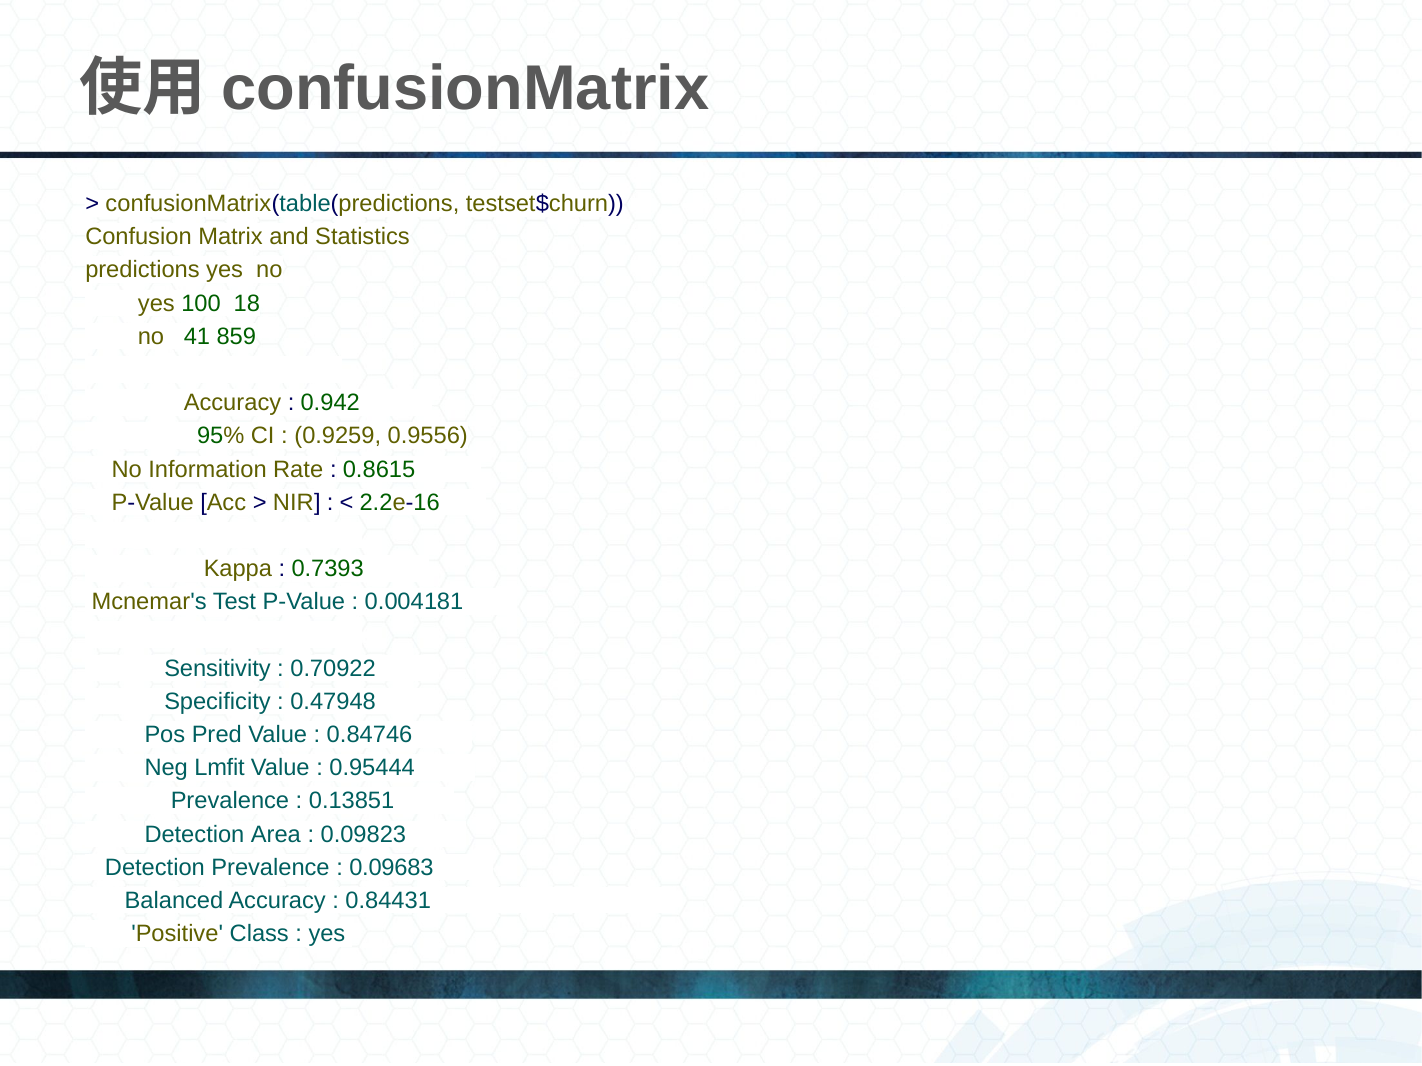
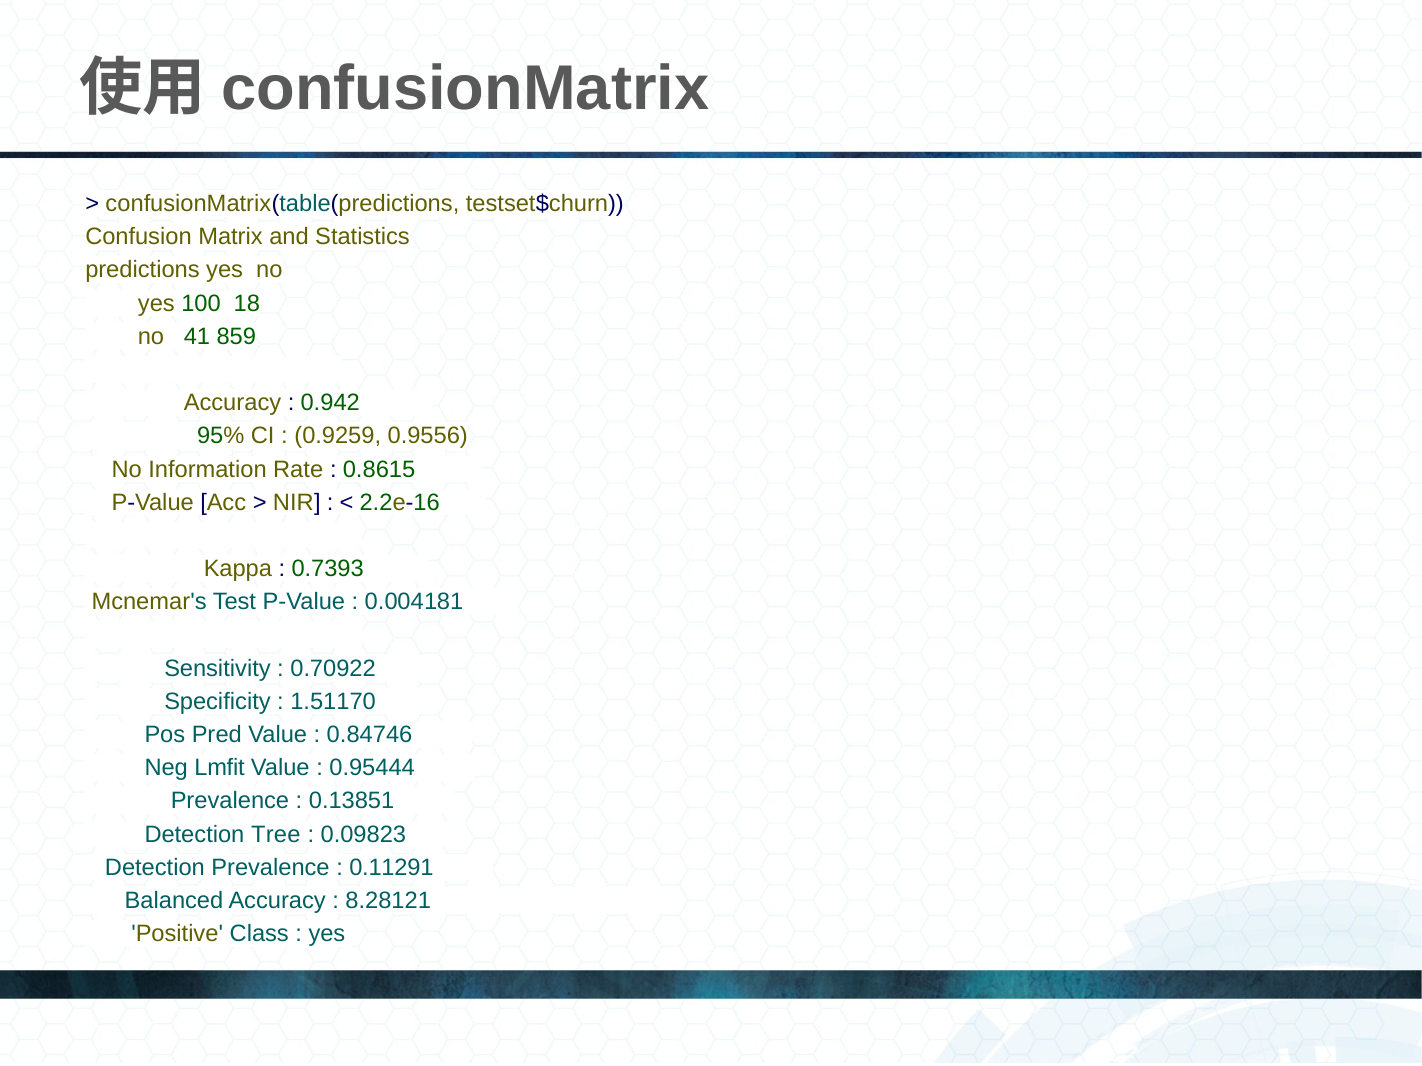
0.47948: 0.47948 -> 1.51170
Area: Area -> Tree
0.09683: 0.09683 -> 0.11291
0.84431: 0.84431 -> 8.28121
